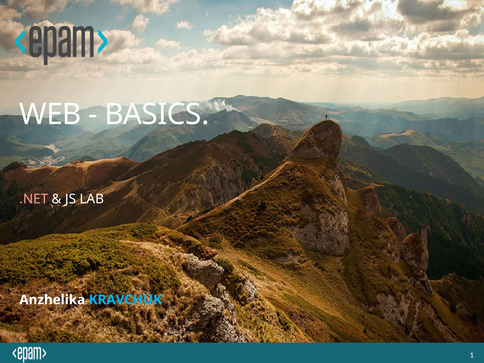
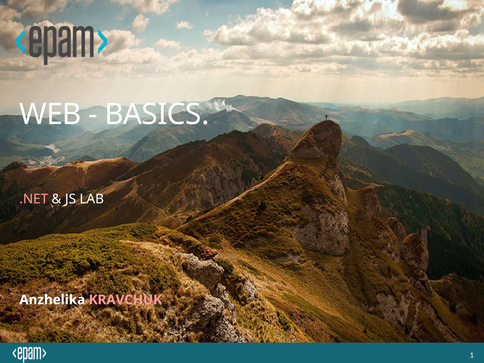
KRAVCHUK colour: light blue -> pink
